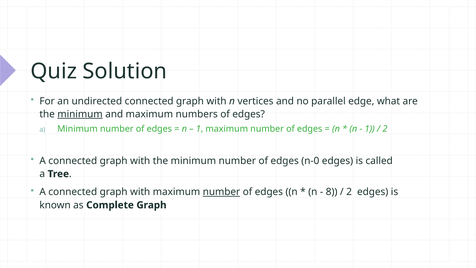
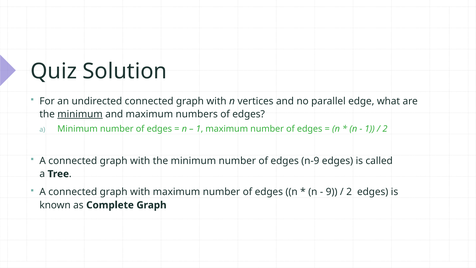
n-0: n-0 -> n-9
number at (221, 192) underline: present -> none
8: 8 -> 9
